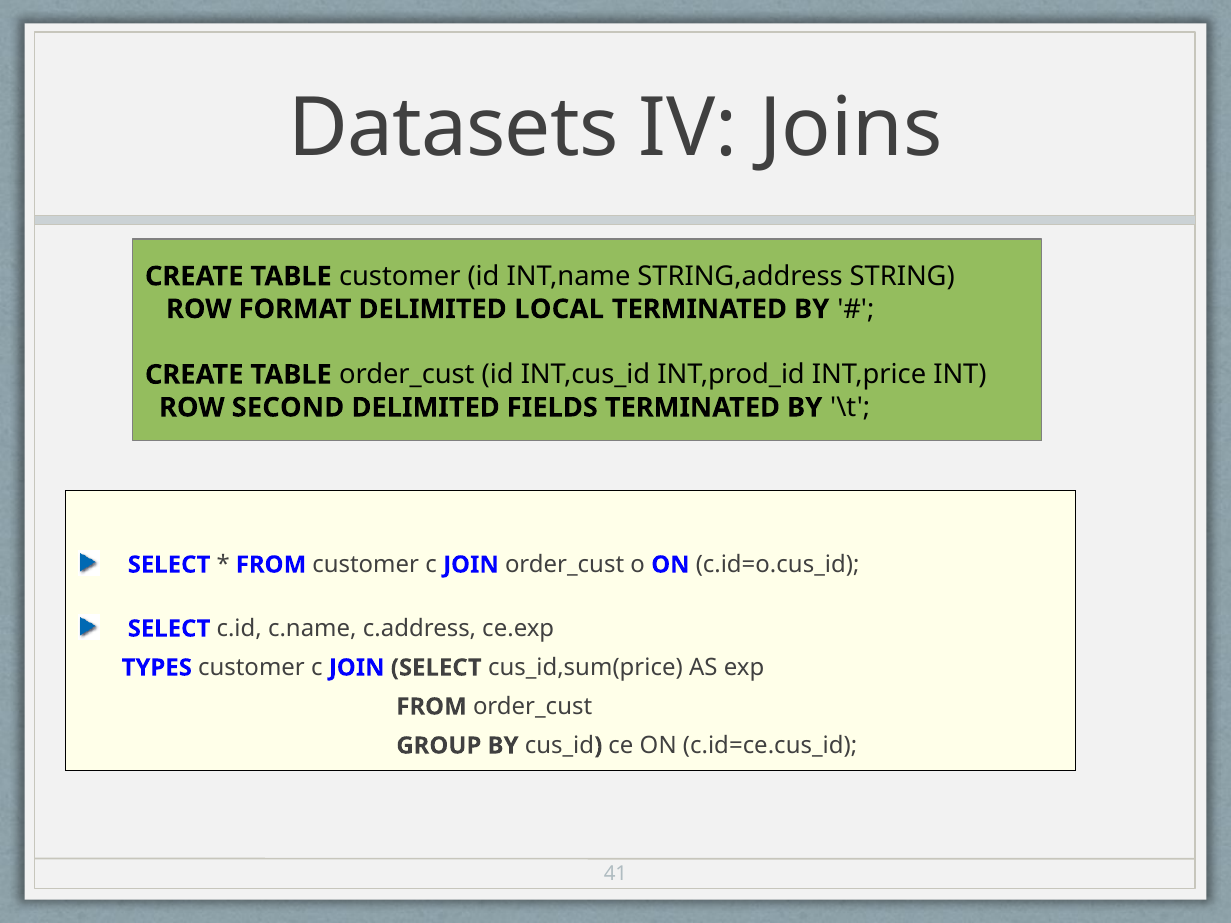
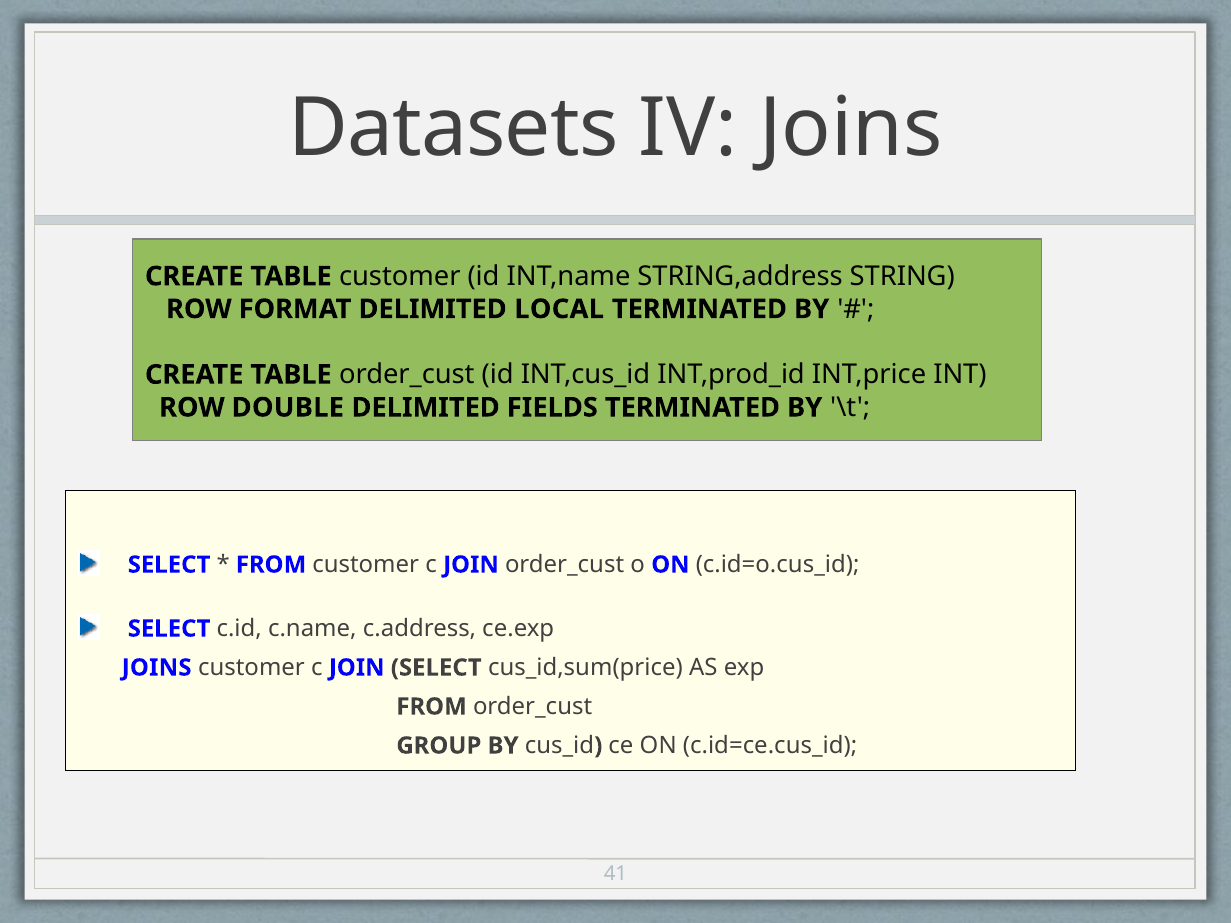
SECOND: SECOND -> DOUBLE
TYPES at (157, 668): TYPES -> JOINS
